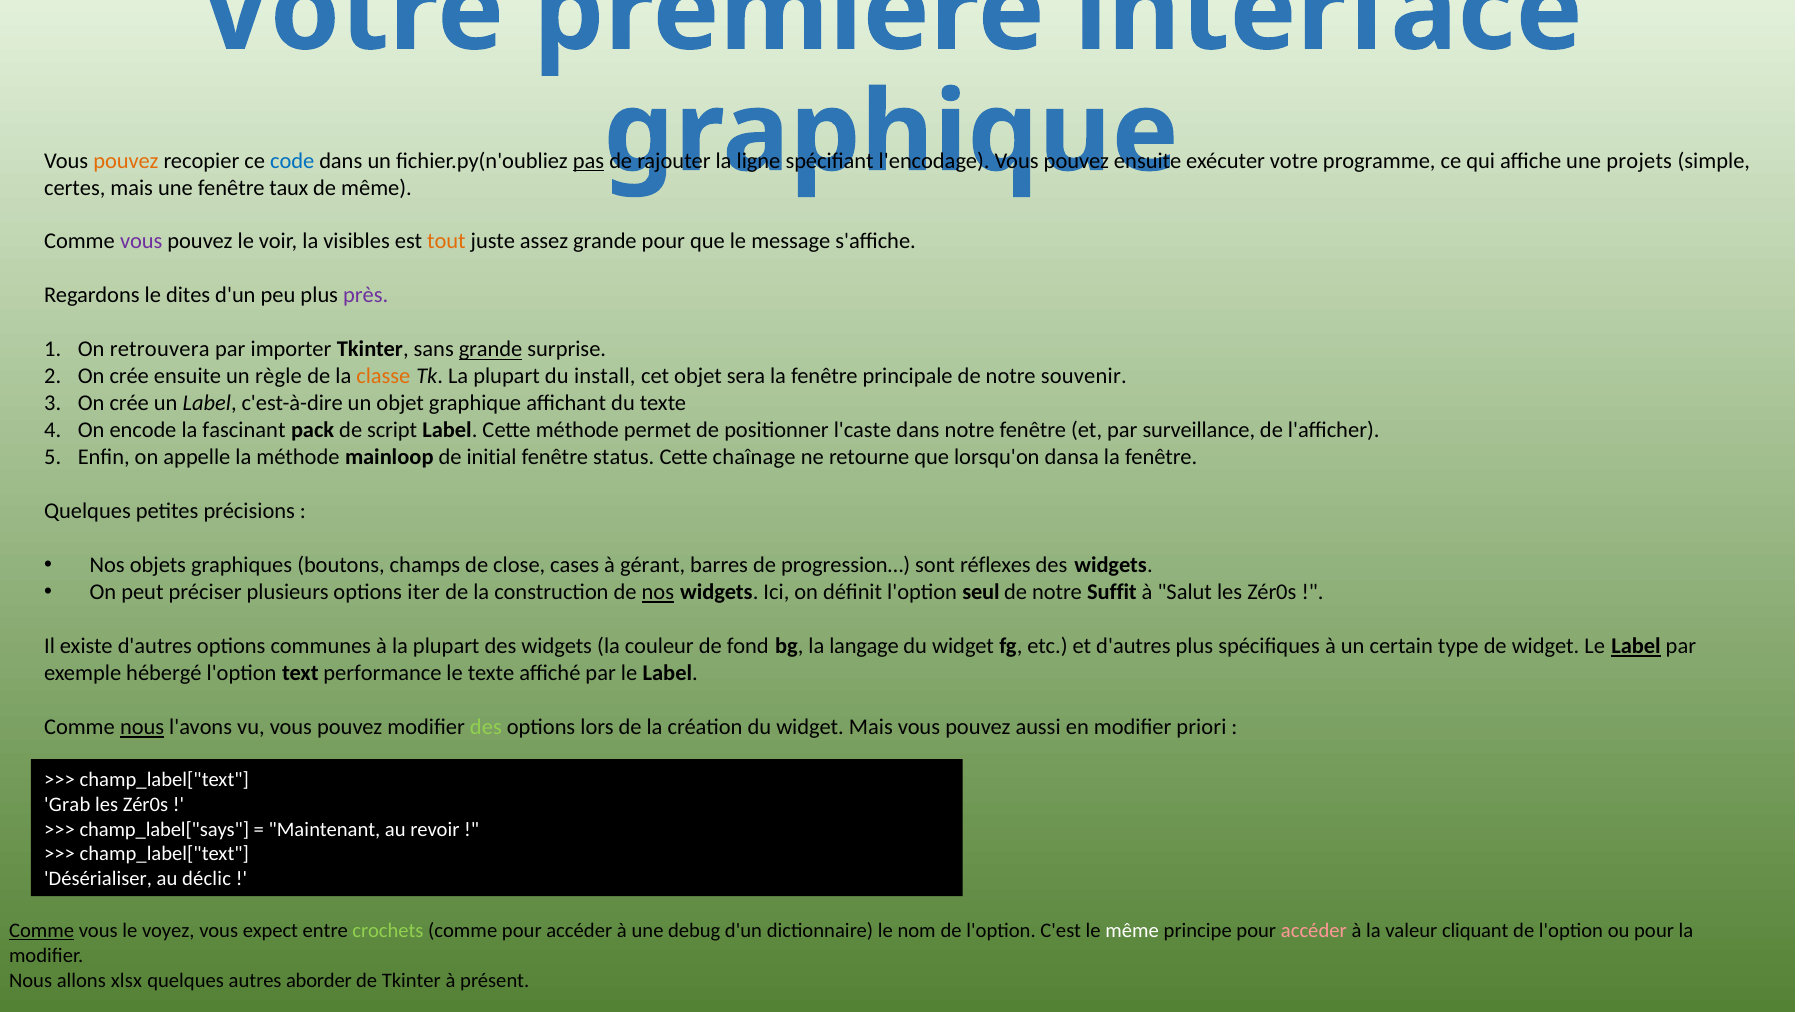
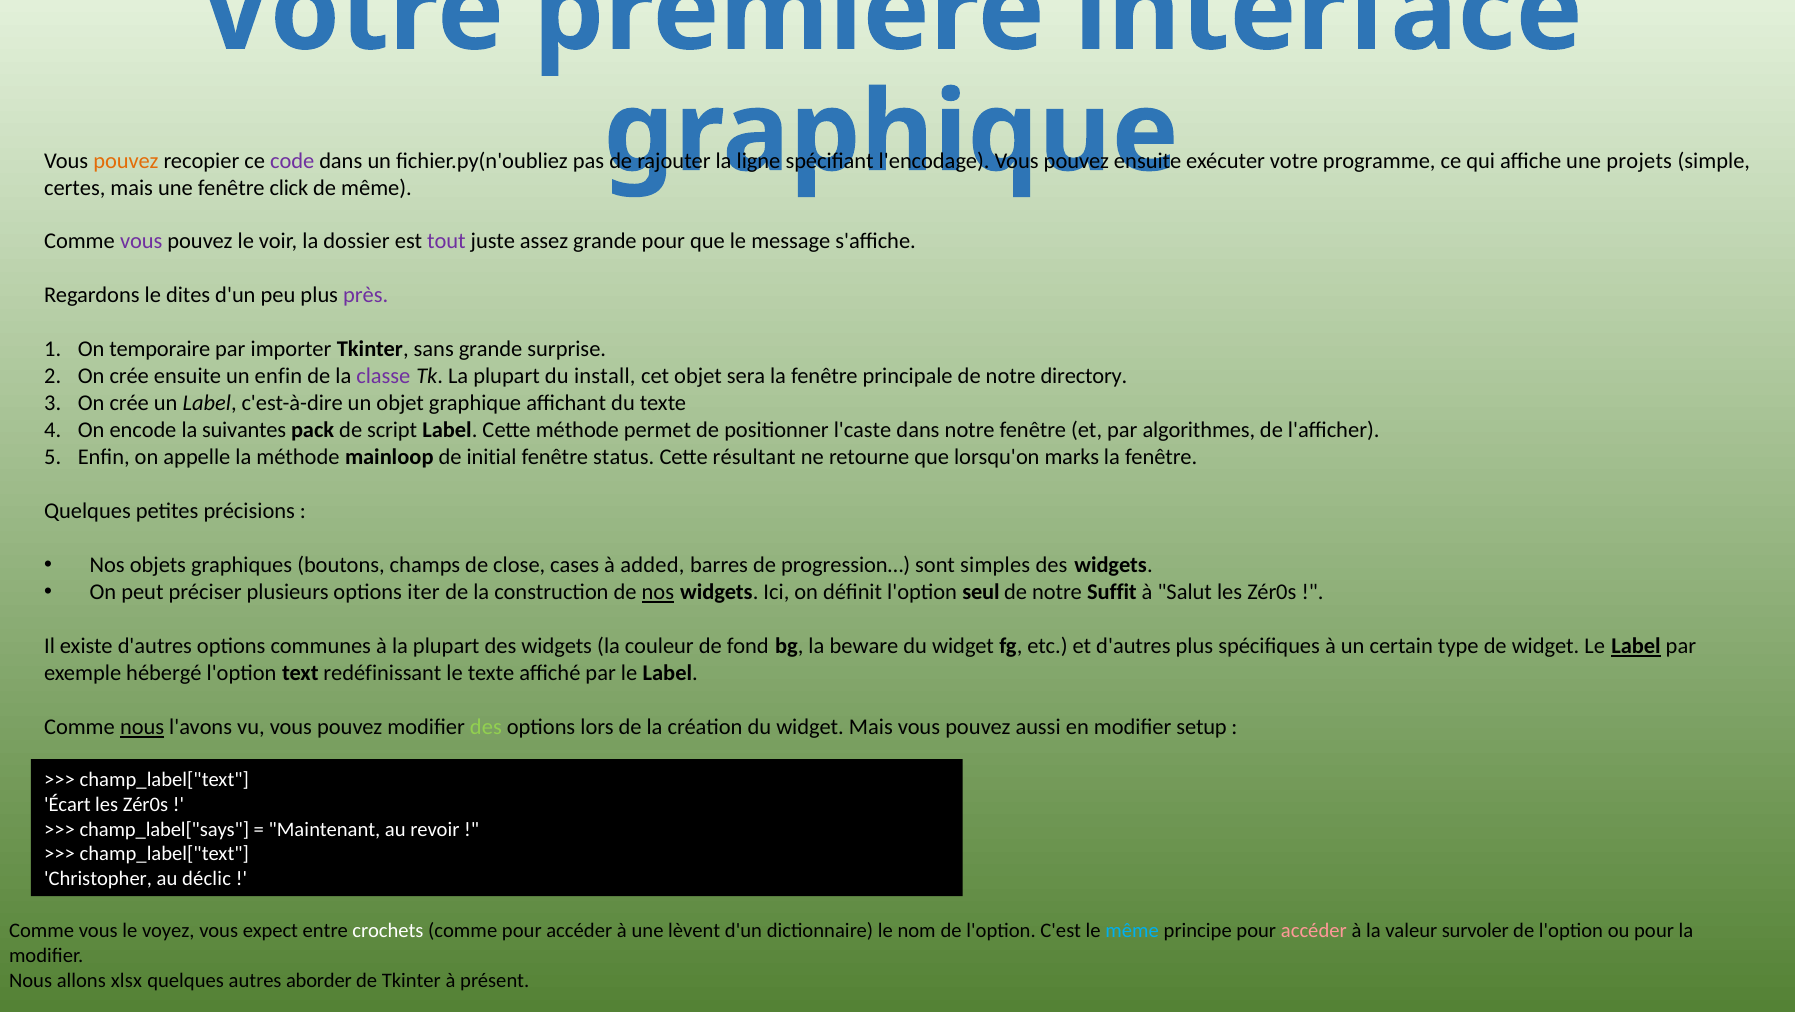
code colour: blue -> purple
pas underline: present -> none
taux: taux -> click
visibles: visibles -> dossier
tout colour: orange -> purple
retrouvera: retrouvera -> temporaire
grande at (491, 349) underline: present -> none
un règle: règle -> enfin
classe colour: orange -> purple
souvenir: souvenir -> directory
fascinant: fascinant -> suivantes
surveillance: surveillance -> algorithmes
chaînage: chaînage -> résultant
dansa: dansa -> marks
gérant: gérant -> added
réflexes: réflexes -> simples
langage: langage -> beware
performance: performance -> redéfinissant
priori: priori -> setup
Grab: Grab -> Écart
Désérialiser: Désérialiser -> Christopher
Comme at (42, 931) underline: present -> none
crochets colour: light green -> white
debug: debug -> lèvent
même at (1132, 931) colour: white -> light blue
cliquant: cliquant -> survoler
